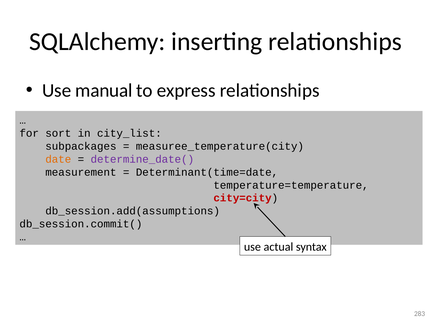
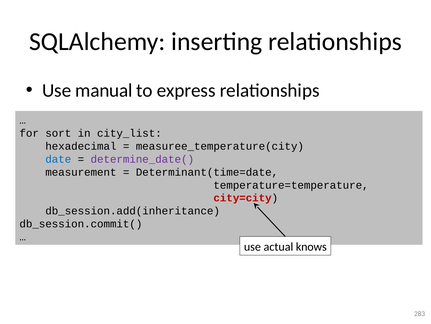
subpackages: subpackages -> hexadecimal
date colour: orange -> blue
db_session.add(assumptions: db_session.add(assumptions -> db_session.add(inheritance
syntax: syntax -> knows
